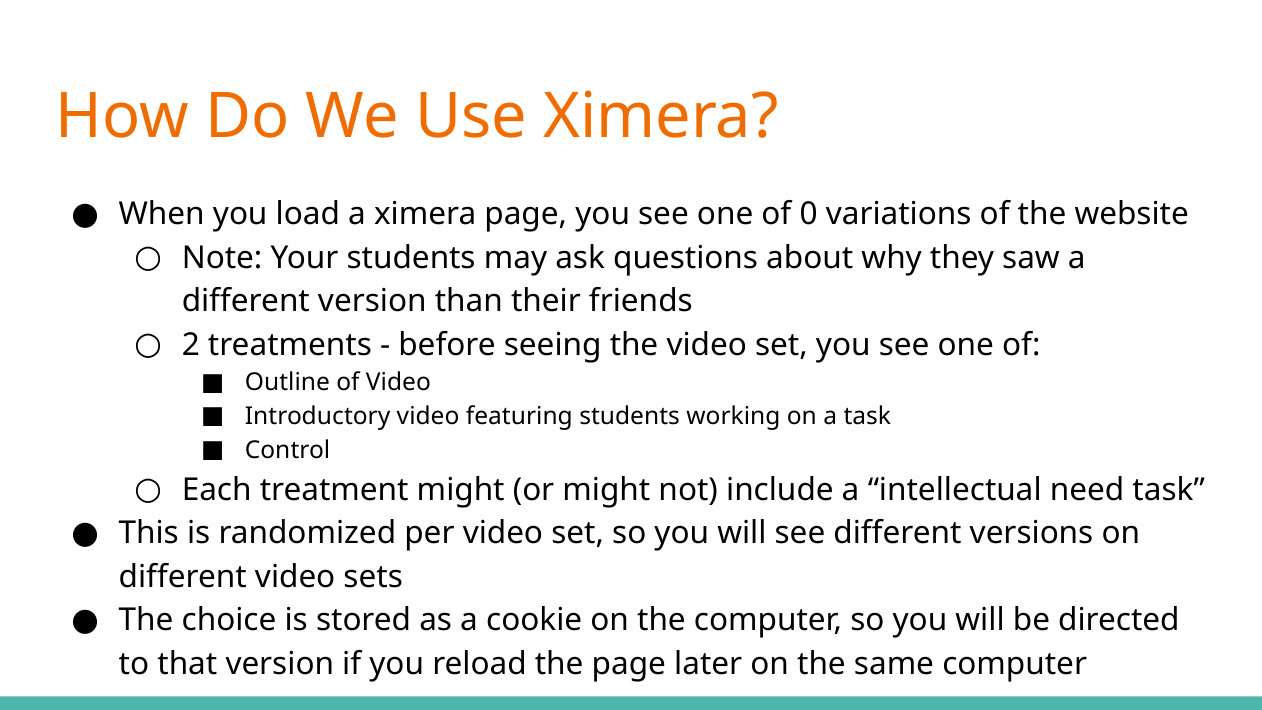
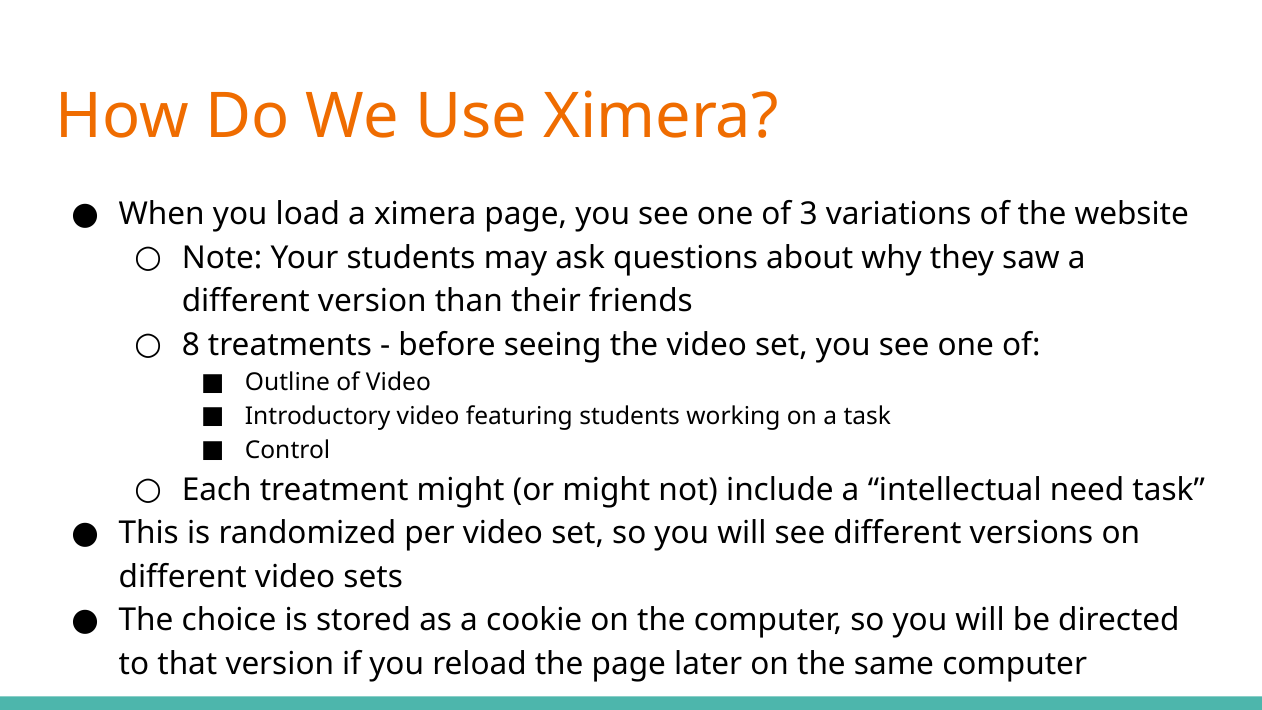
0: 0 -> 3
2: 2 -> 8
